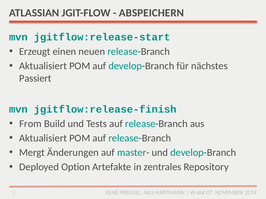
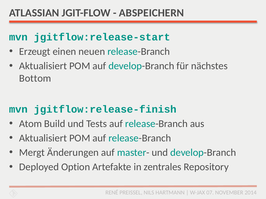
Passiert: Passiert -> Bottom
From: From -> Atom
